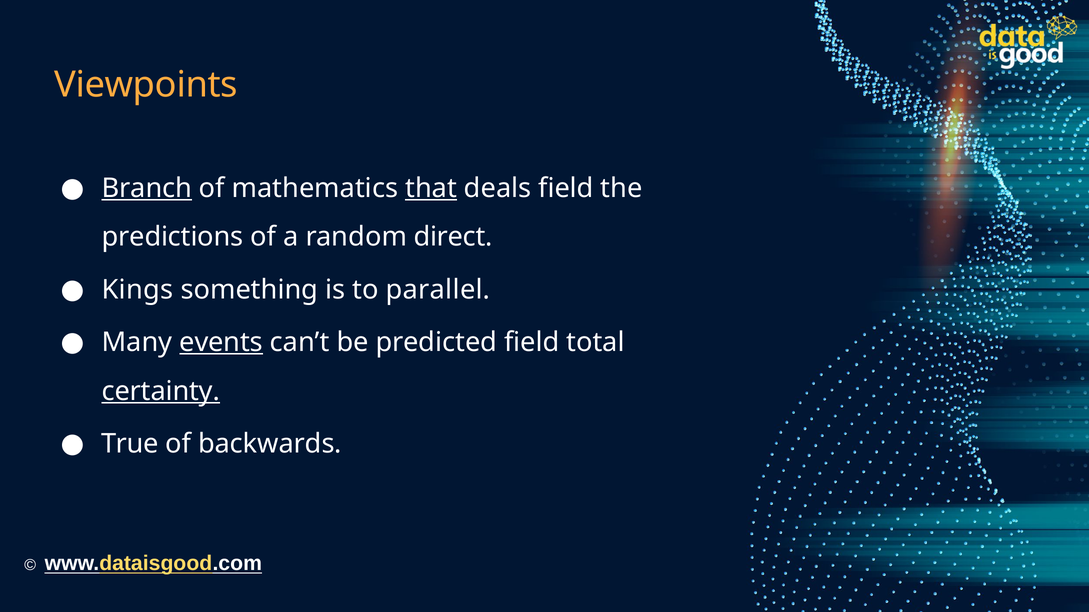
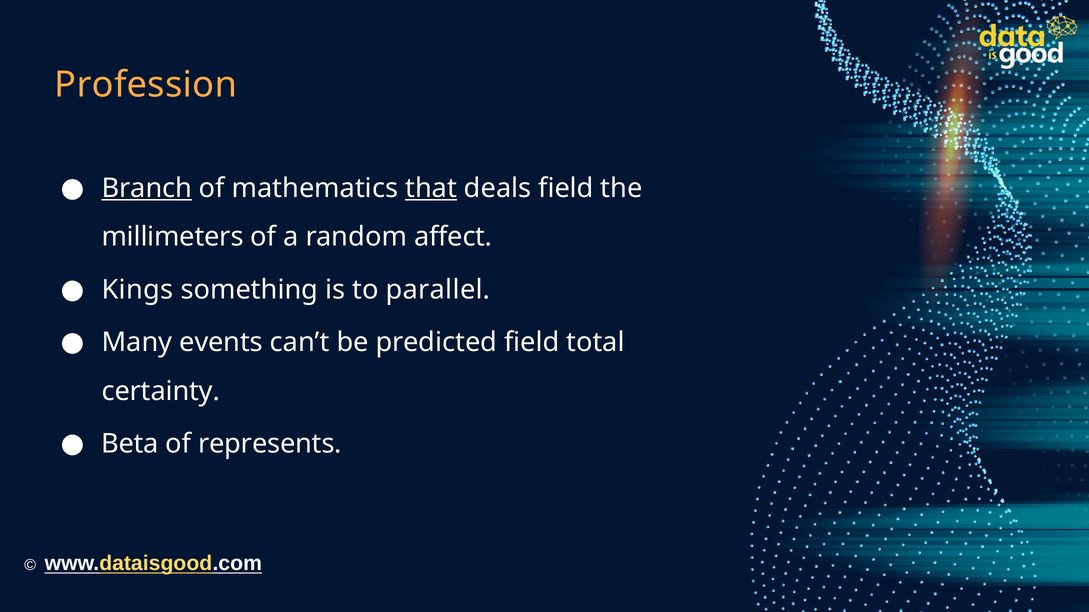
Viewpoints: Viewpoints -> Profession
predictions: predictions -> millimeters
direct: direct -> affect
events underline: present -> none
certainty underline: present -> none
True: True -> Beta
backwards: backwards -> represents
